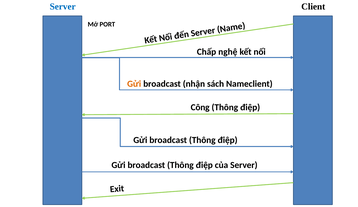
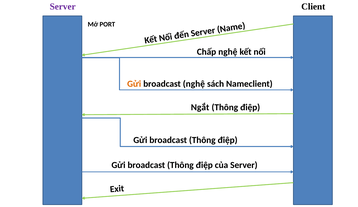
Server at (63, 7) colour: blue -> purple
broadcast nhận: nhận -> nghệ
Công: Công -> Ngắt
